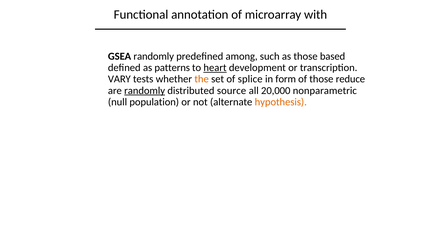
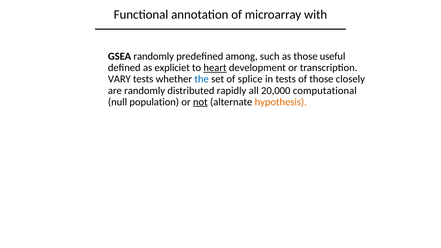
based: based -> useful
patterns: patterns -> expliciet
the colour: orange -> blue
in form: form -> tests
reduce: reduce -> closely
randomly at (145, 91) underline: present -> none
source: source -> rapidly
nonparametric: nonparametric -> computational
not underline: none -> present
